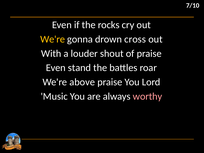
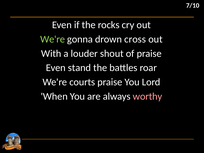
We're at (53, 39) colour: yellow -> light green
above: above -> courts
Music: Music -> When
